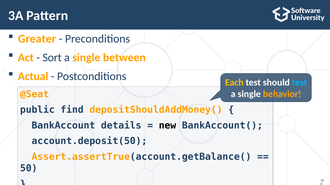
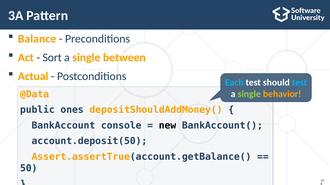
Greater: Greater -> Balance
Each colour: yellow -> light blue
@Seat: @Seat -> @Data
single at (249, 94) colour: white -> light green
find: find -> ones
details: details -> console
